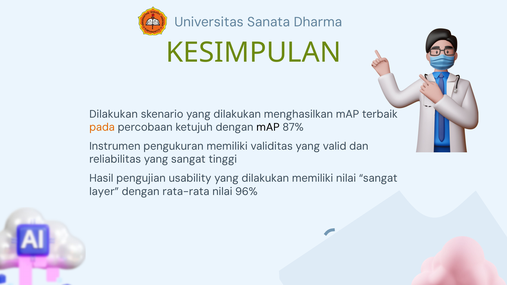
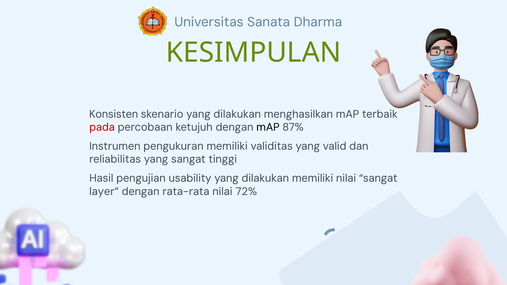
Dilakukan at (114, 114): Dilakukan -> Konsisten
pada colour: orange -> red
96%: 96% -> 72%
